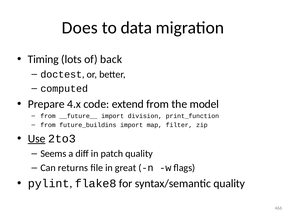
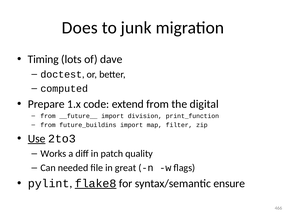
data: data -> junk
back: back -> dave
4.x: 4.x -> 1.x
model: model -> digital
Seems: Seems -> Works
returns: returns -> needed
flake8 underline: none -> present
syntax/semantic quality: quality -> ensure
